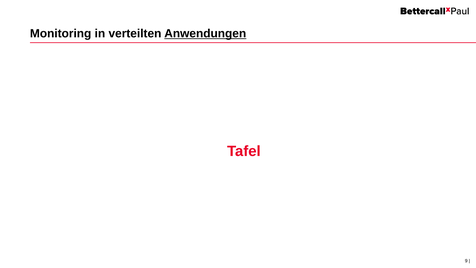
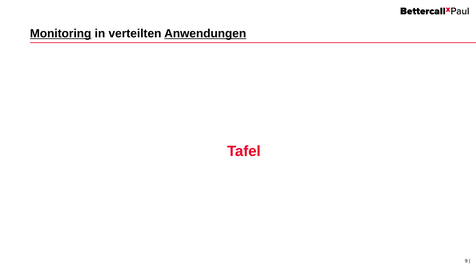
Monitoring underline: none -> present
